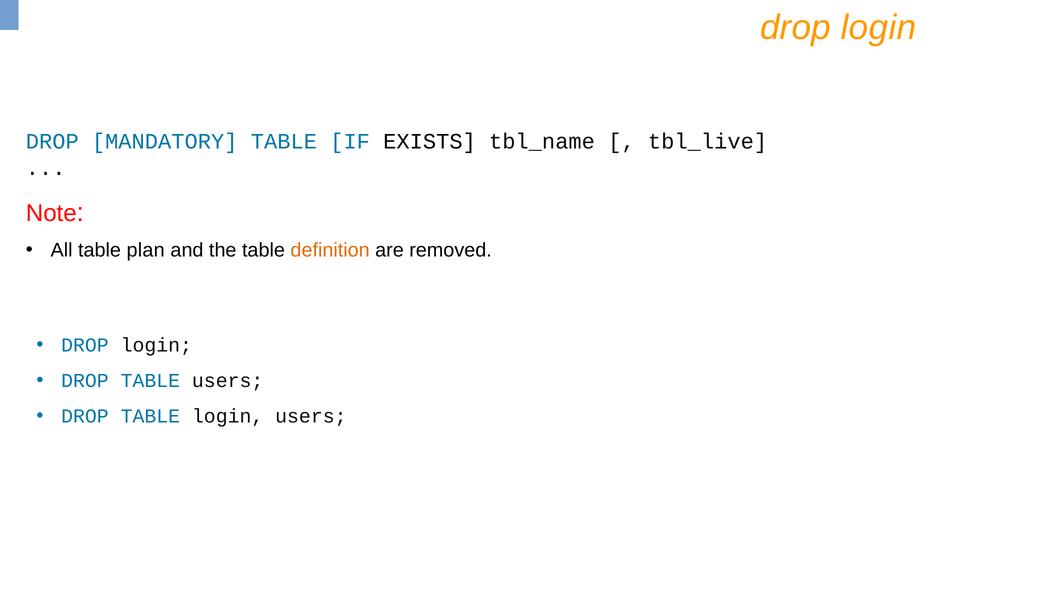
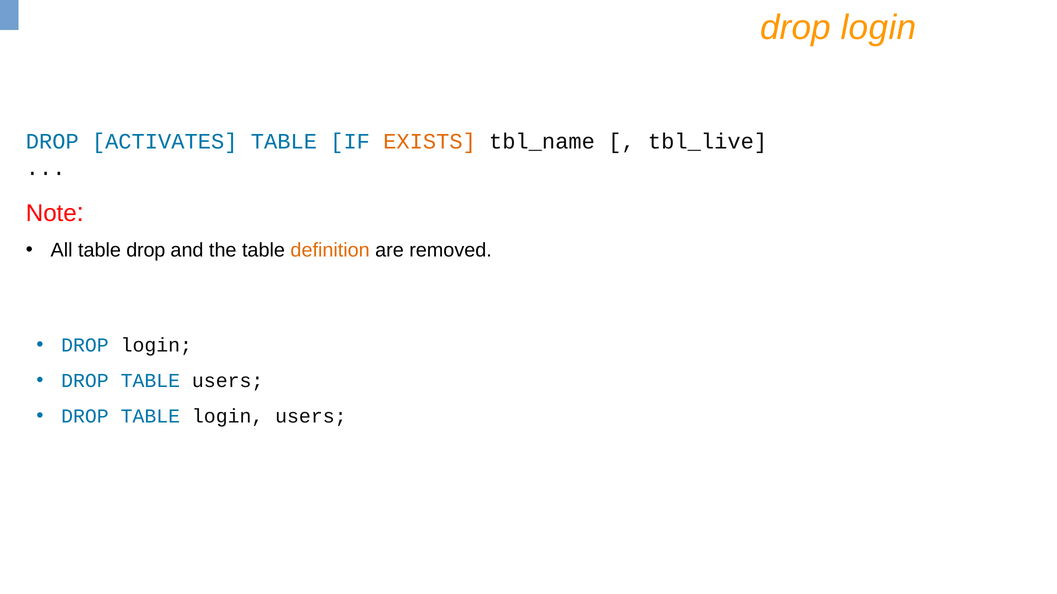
MANDATORY: MANDATORY -> ACTIVATES
EXISTS colour: black -> orange
table plan: plan -> drop
